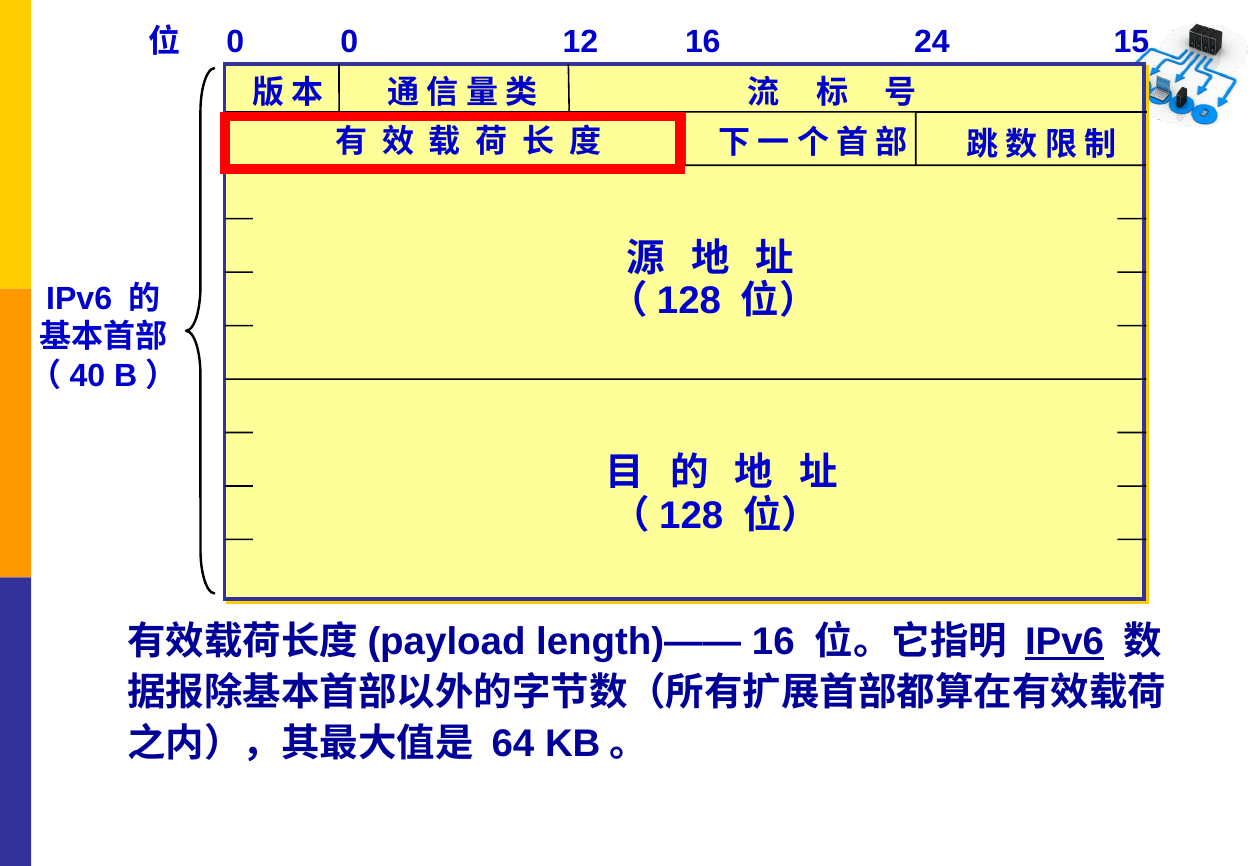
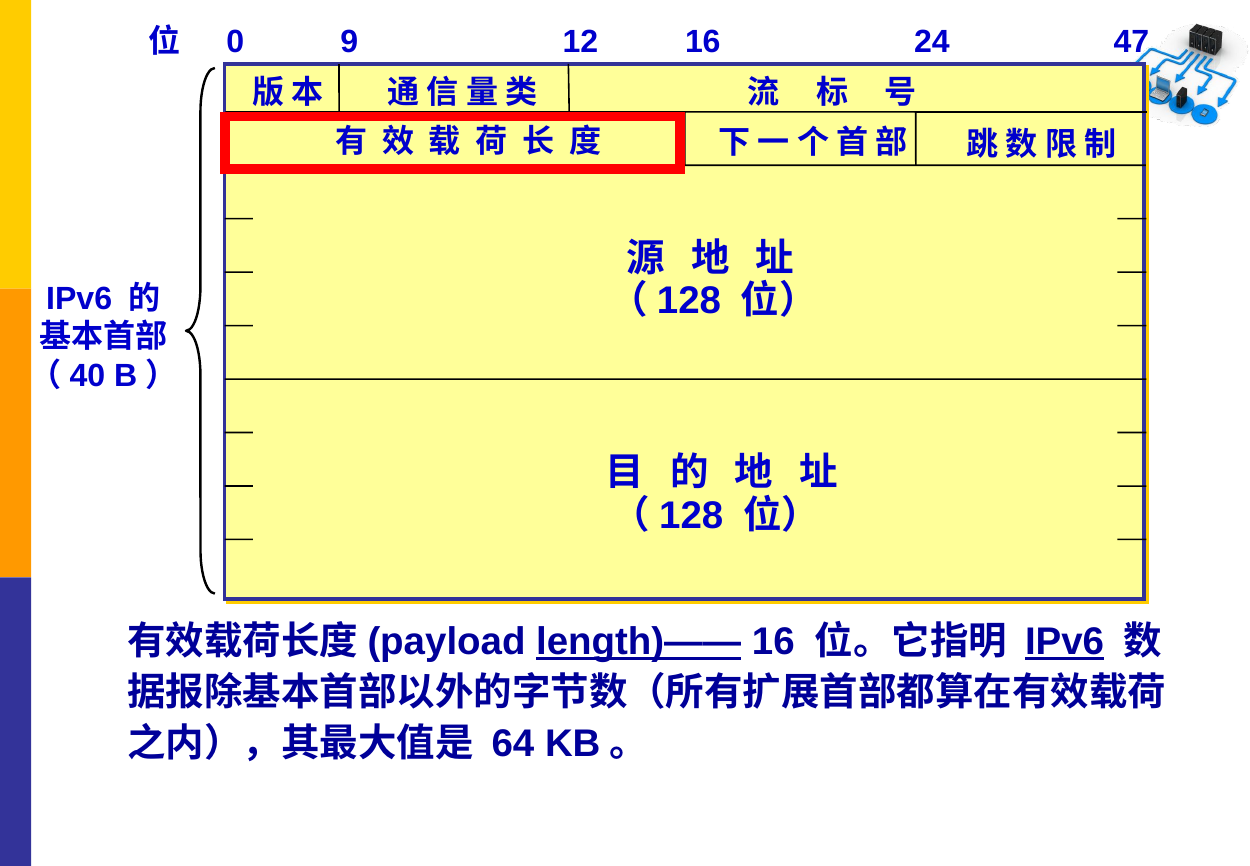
0 0: 0 -> 9
15: 15 -> 47
length)—— underline: none -> present
